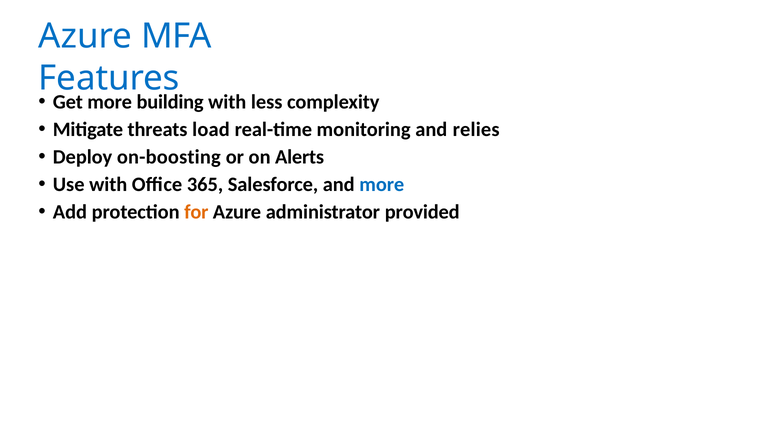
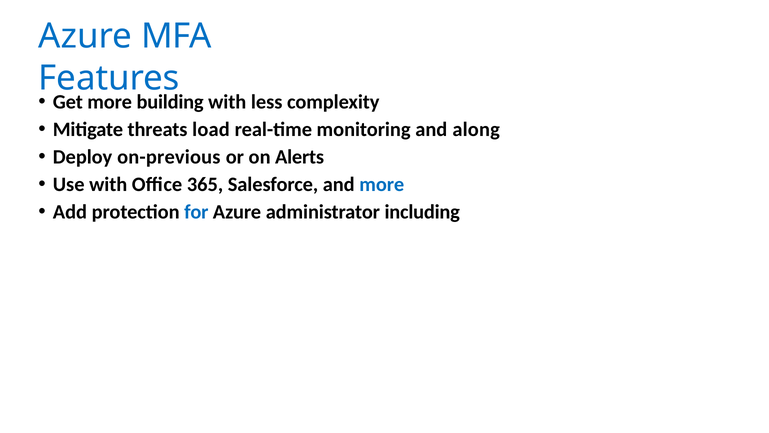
relies: relies -> along
on-boosting: on-boosting -> on-previous
for colour: orange -> blue
provided: provided -> including
